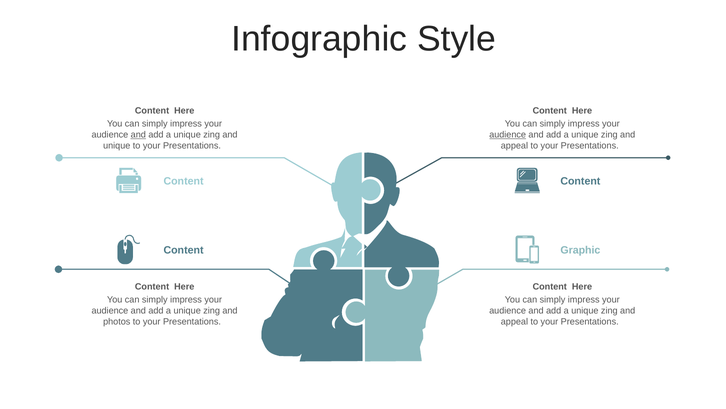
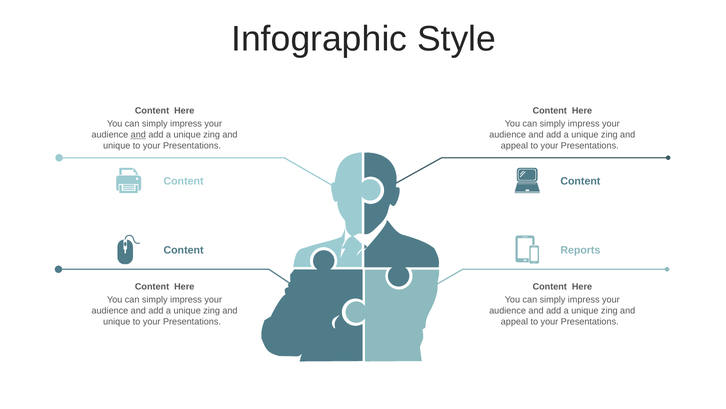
audience at (508, 135) underline: present -> none
Graphic: Graphic -> Reports
photos at (117, 321): photos -> unique
